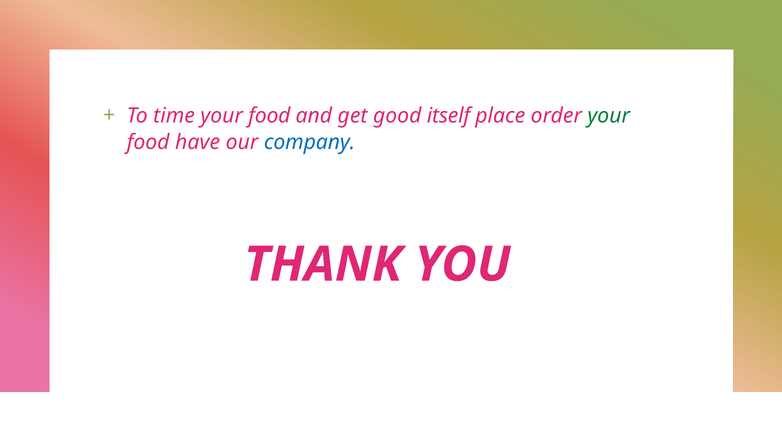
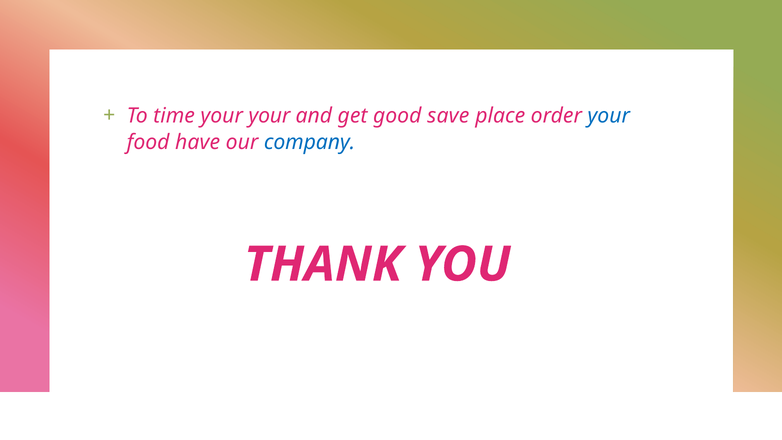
food at (269, 116): food -> your
itself: itself -> save
your at (609, 116) colour: green -> blue
